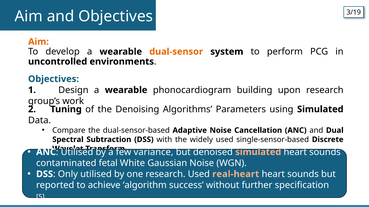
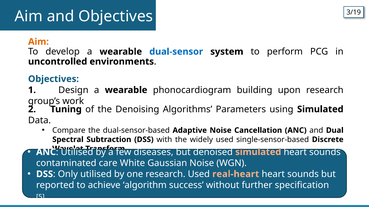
dual-sensor colour: orange -> blue
variance: variance -> diseases
fetal: fetal -> care
